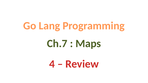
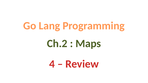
Ch.7: Ch.7 -> Ch.2
